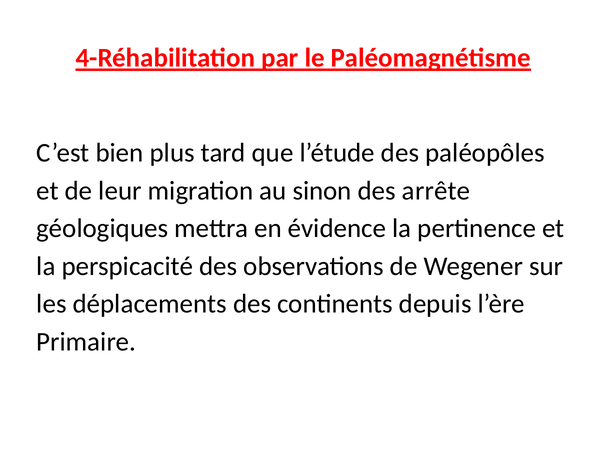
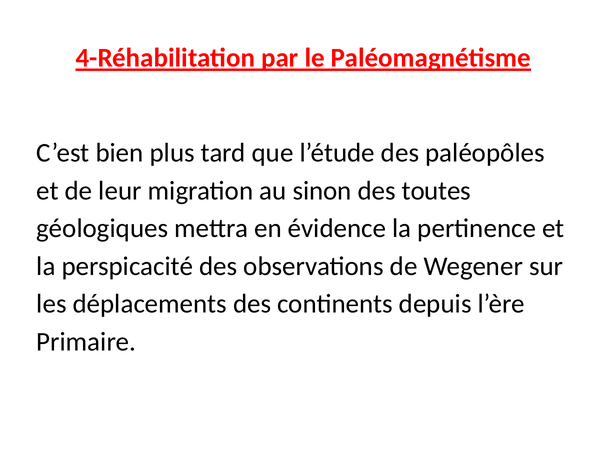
arrête: arrête -> toutes
